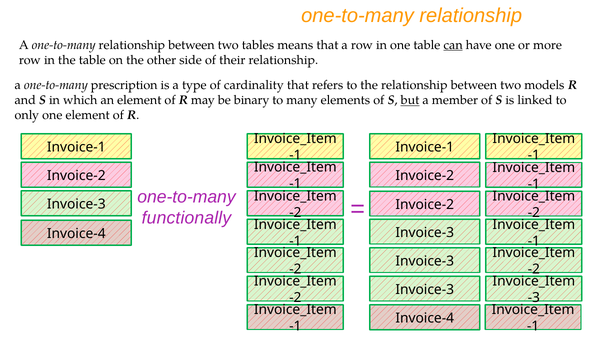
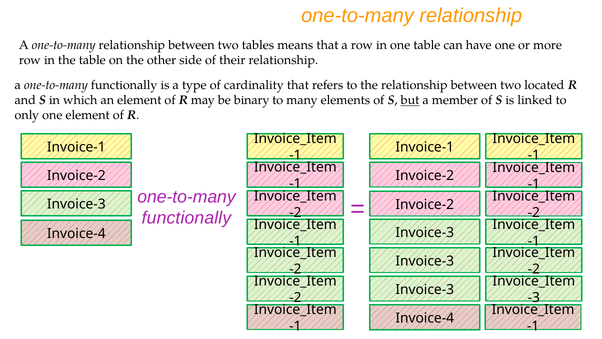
can underline: present -> none
a one-to-many prescription: prescription -> functionally
models: models -> located
